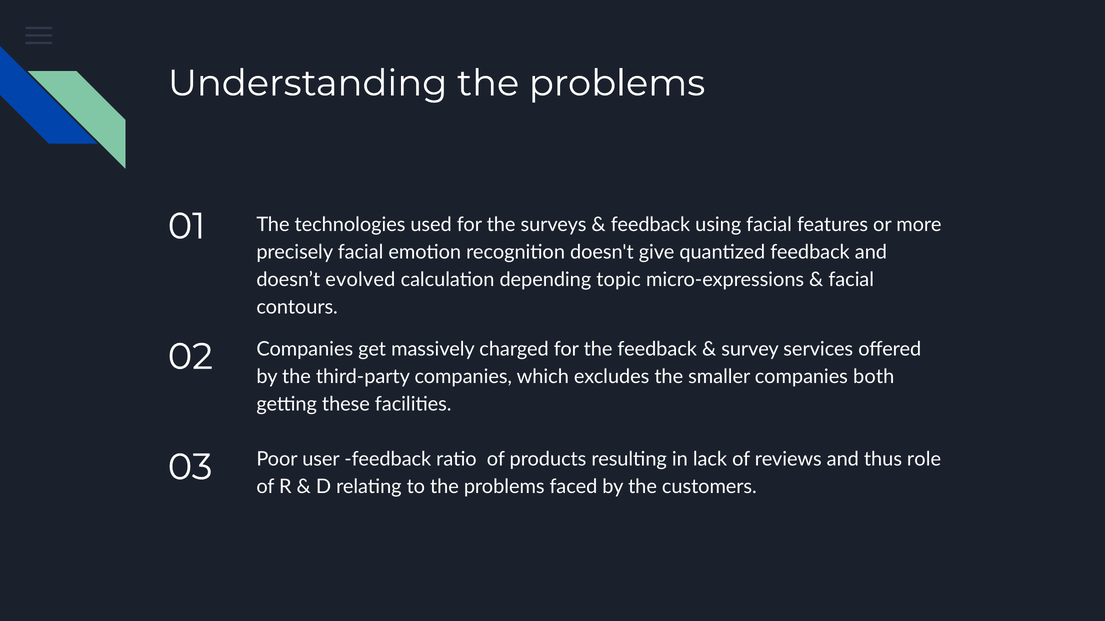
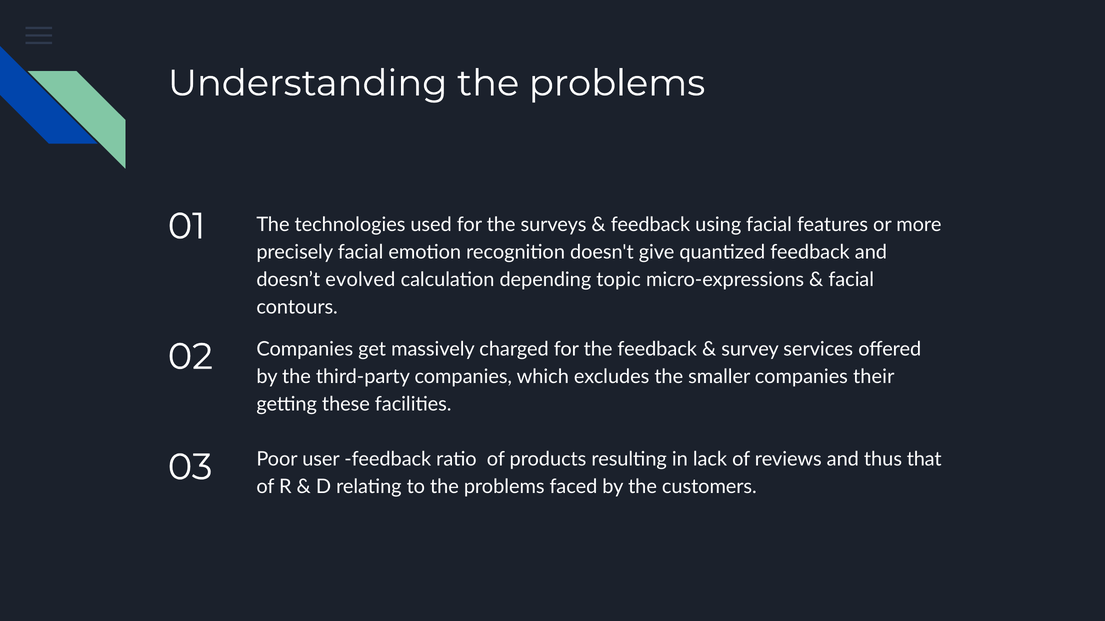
both: both -> their
role: role -> that
